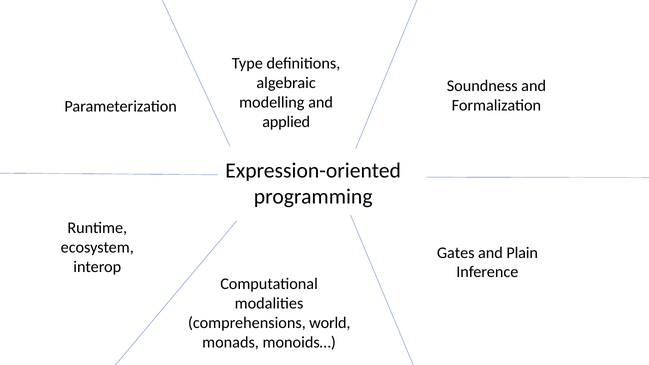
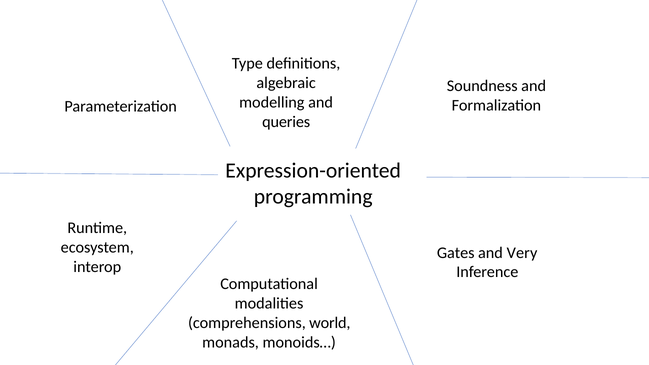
applied: applied -> queries
Plain: Plain -> Very
